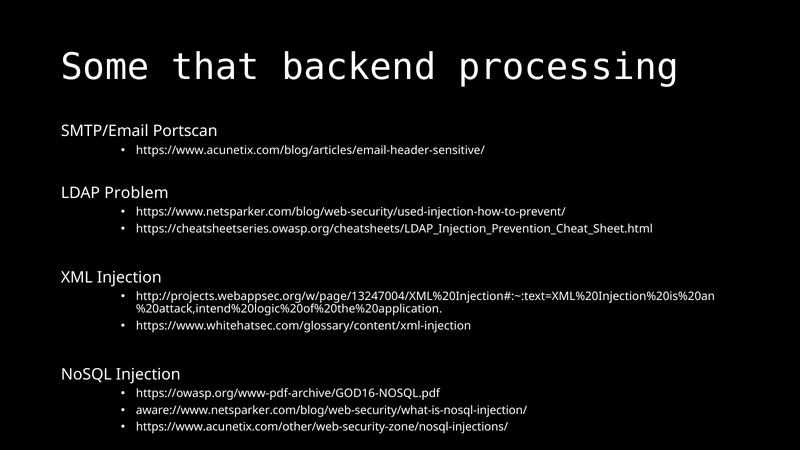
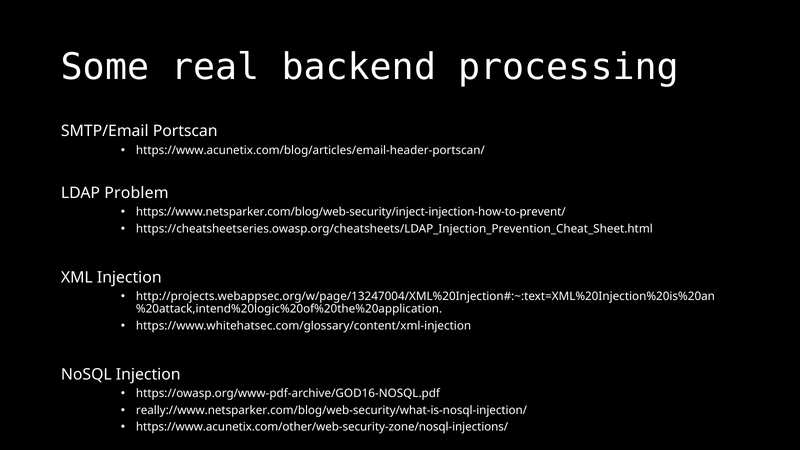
that: that -> real
https://www.acunetix.com/blog/articles/email-header-sensitive/: https://www.acunetix.com/blog/articles/email-header-sensitive/ -> https://www.acunetix.com/blog/articles/email-header-portscan/
https://www.netsparker.com/blog/web-security/used-injection-how-to-prevent/: https://www.netsparker.com/blog/web-security/used-injection-how-to-prevent/ -> https://www.netsparker.com/blog/web-security/inject-injection-how-to-prevent/
aware://www.netsparker.com/blog/web-security/what-is-nosql-injection/: aware://www.netsparker.com/blog/web-security/what-is-nosql-injection/ -> really://www.netsparker.com/blog/web-security/what-is-nosql-injection/
